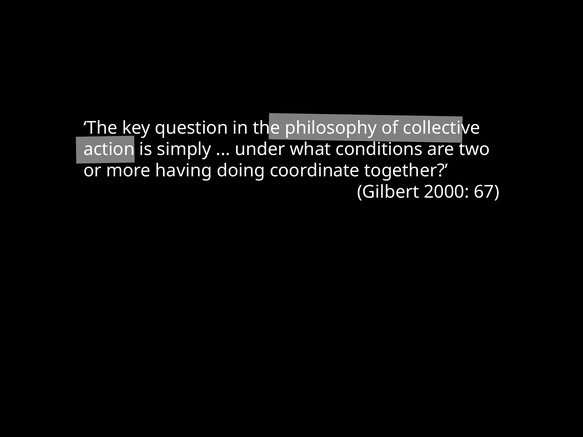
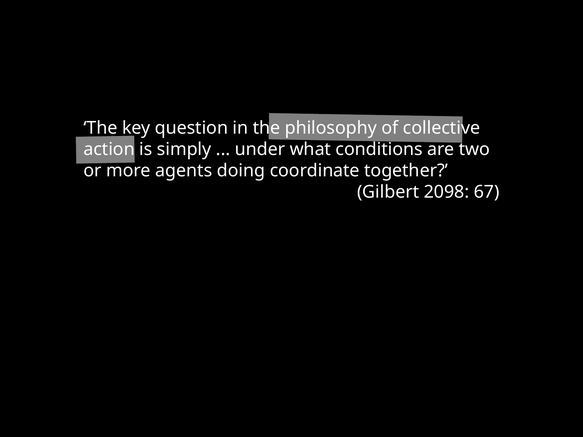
having: having -> agents
2000: 2000 -> 2098
